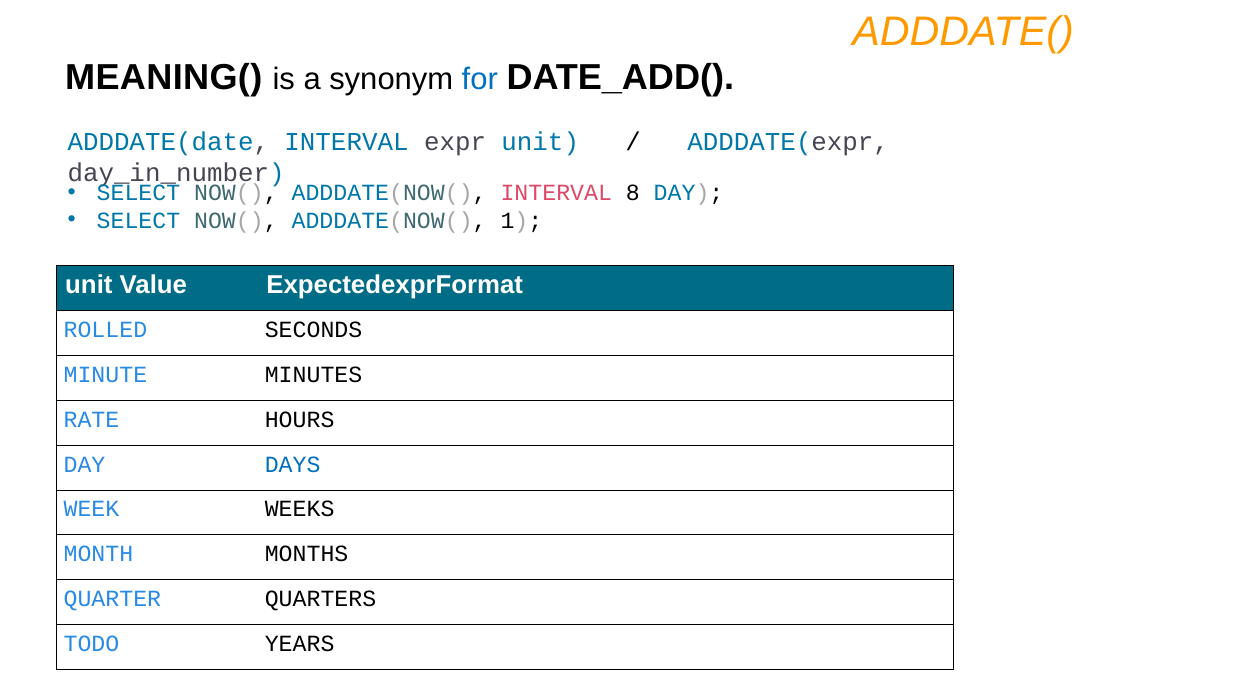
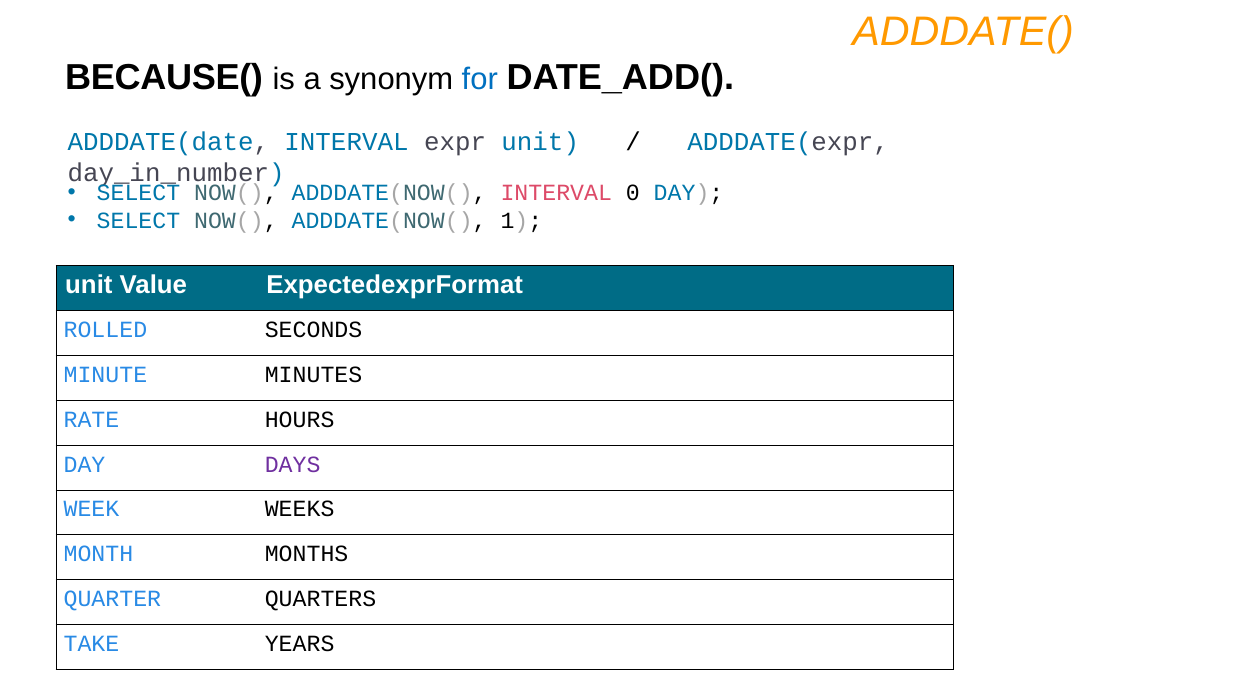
MEANING(: MEANING( -> BECAUSE(
8: 8 -> 0
DAYS colour: blue -> purple
TODO: TODO -> TAKE
